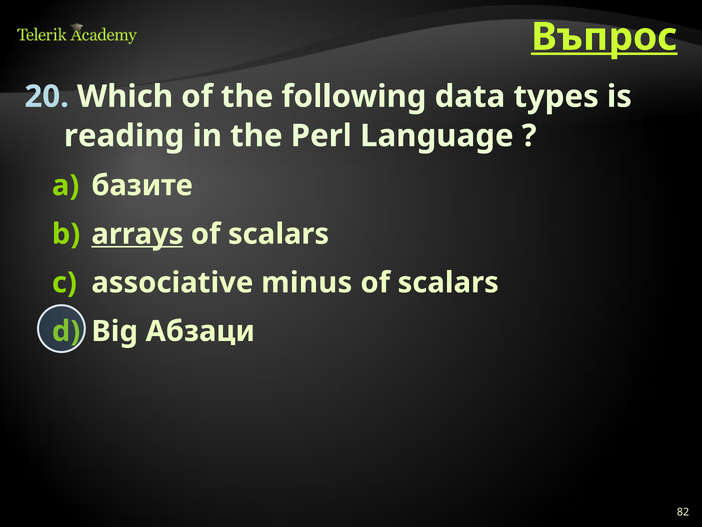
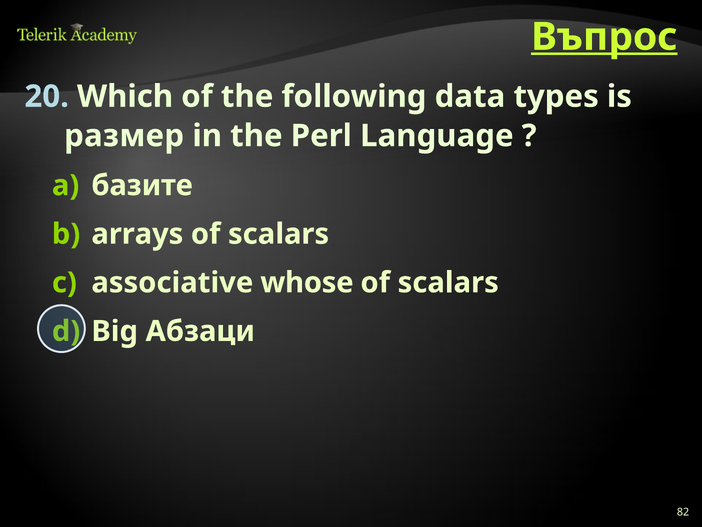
reading: reading -> размер
arrays underline: present -> none
minus: minus -> whose
